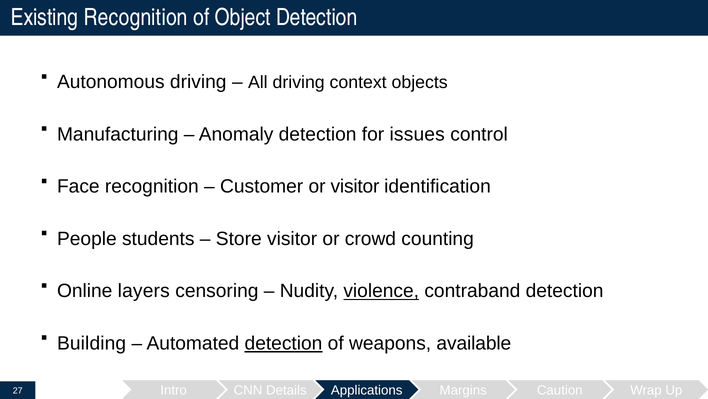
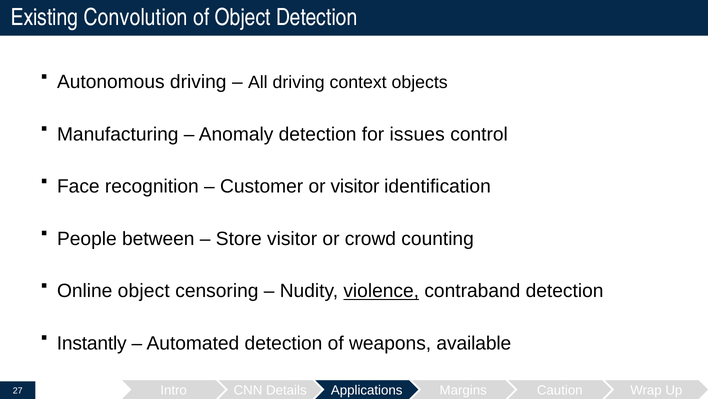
Existing Recognition: Recognition -> Convolution
students: students -> between
Online layers: layers -> object
Building: Building -> Instantly
detection at (283, 343) underline: present -> none
